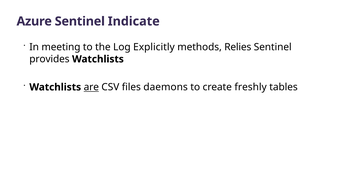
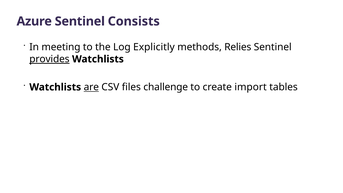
Indicate: Indicate -> Consists
provides underline: none -> present
daemons: daemons -> challenge
freshly: freshly -> import
